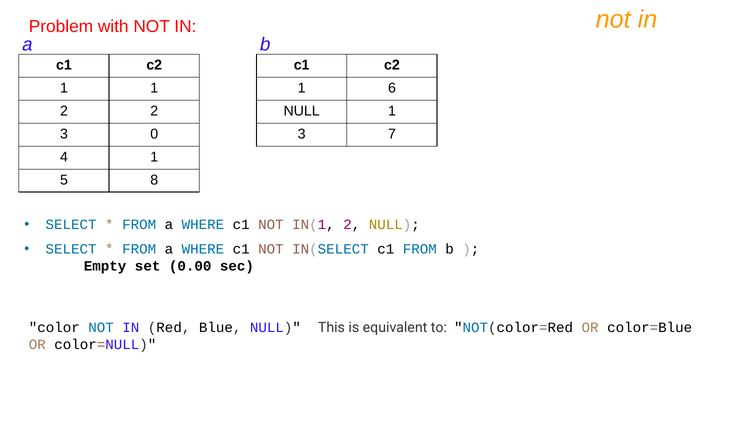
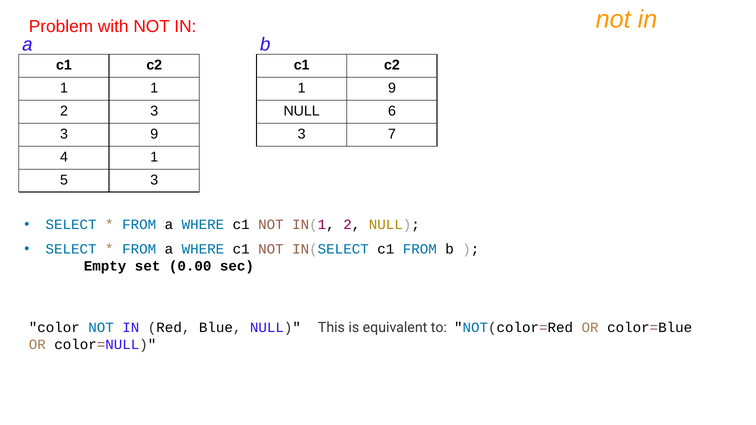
1 6: 6 -> 9
2 2: 2 -> 3
NULL 1: 1 -> 6
3 0: 0 -> 9
5 8: 8 -> 3
